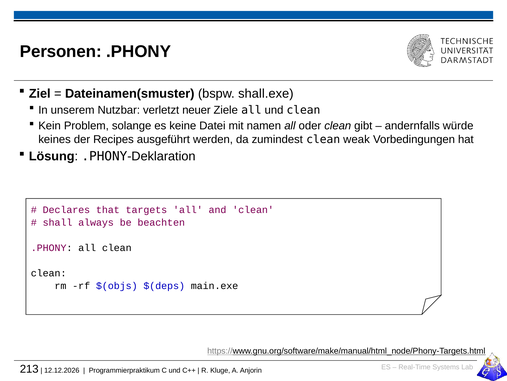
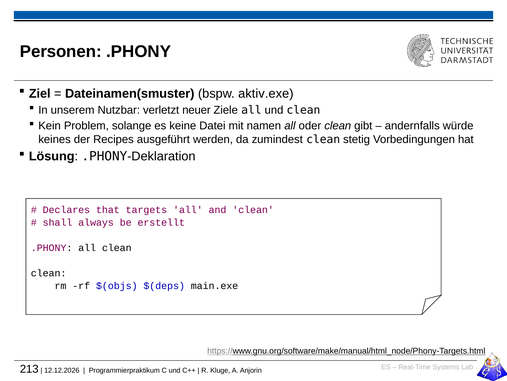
shall.exe: shall.exe -> aktiv.exe
weak: weak -> stetig
beachten: beachten -> erstellt
